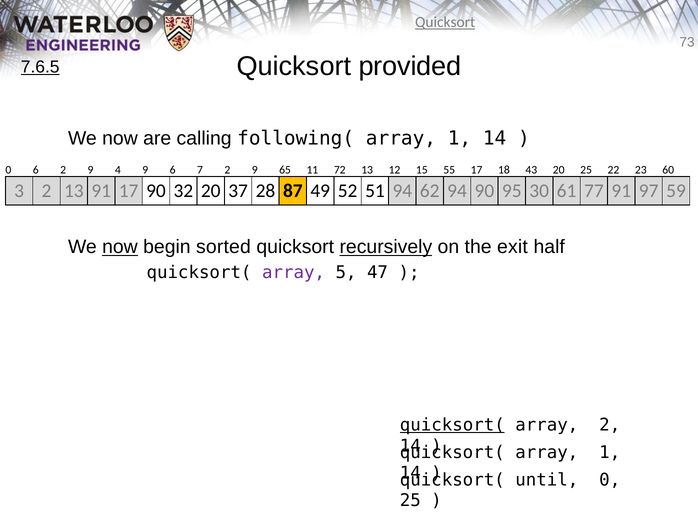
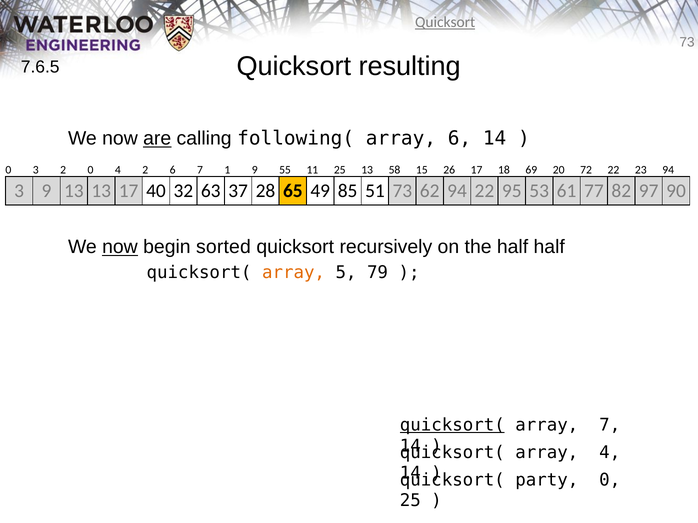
provided: provided -> resulting
7.6.5 underline: present -> none
are underline: none -> present
1 at (459, 139): 1 -> 6
0 6: 6 -> 3
9 at (90, 170): 9 -> 0
4 9: 9 -> 2
7 2: 2 -> 1
65: 65 -> 55
11 72: 72 -> 25
12: 12 -> 58
55: 55 -> 26
43: 43 -> 69
20 25: 25 -> 72
23 60: 60 -> 94
3 2: 2 -> 9
13 91: 91 -> 13
17 90: 90 -> 40
32 20: 20 -> 63
87: 87 -> 65
52: 52 -> 85
51 94: 94 -> 73
94 90: 90 -> 22
30: 30 -> 53
77 91: 91 -> 82
59: 59 -> 90
recursively underline: present -> none
the exit: exit -> half
array at (294, 273) colour: purple -> orange
47: 47 -> 79
array 2: 2 -> 7
1 at (610, 453): 1 -> 4
until: until -> party
